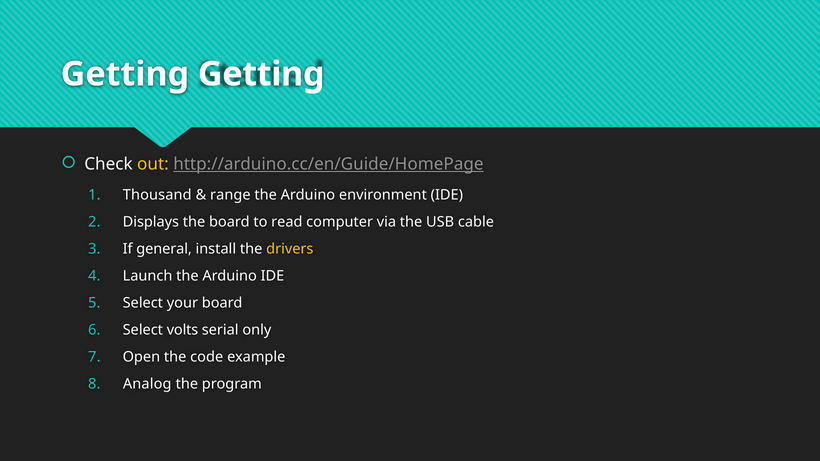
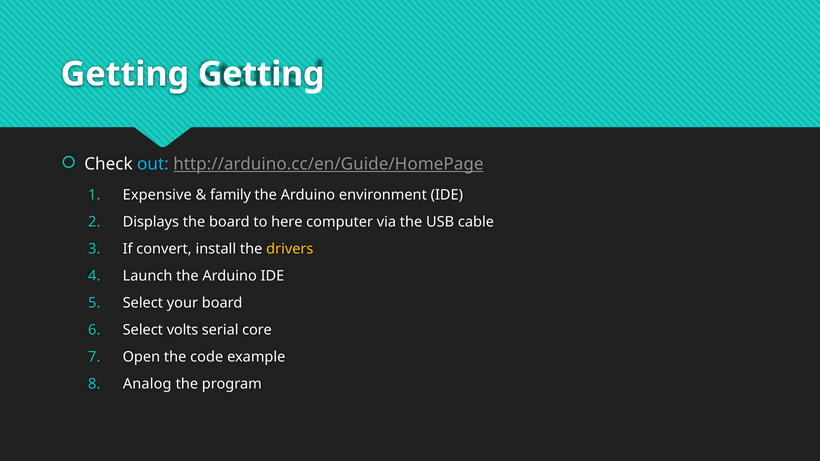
out colour: yellow -> light blue
Thousand: Thousand -> Expensive
range: range -> family
read: read -> here
general: general -> convert
only: only -> core
